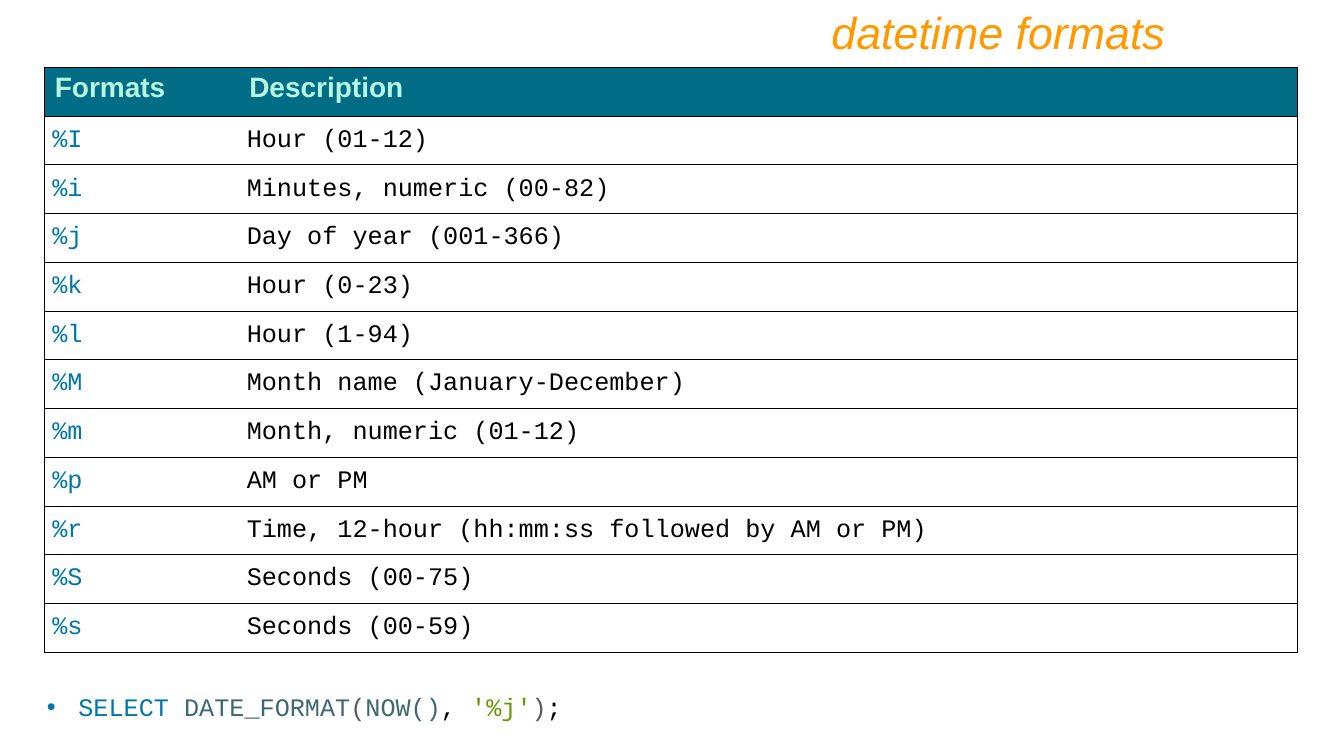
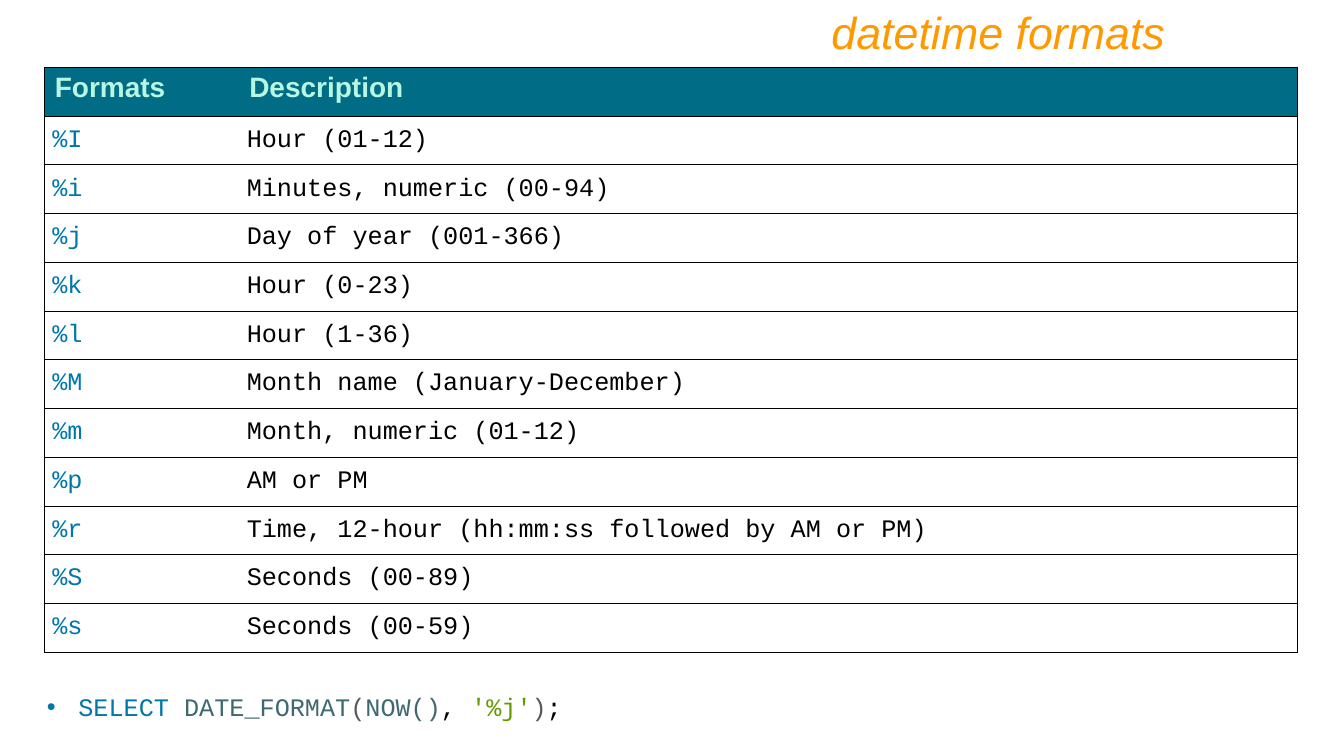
00-82: 00-82 -> 00-94
1-94: 1-94 -> 1-36
00-75: 00-75 -> 00-89
